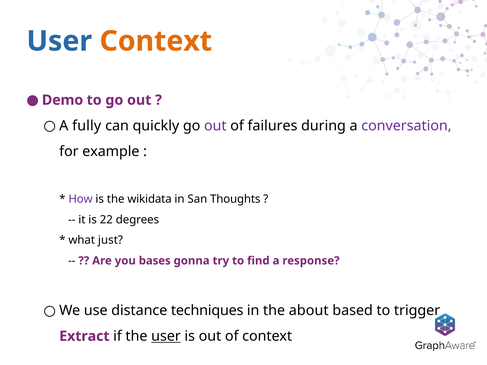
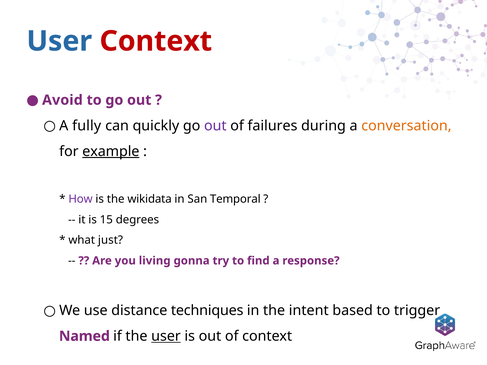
Context at (156, 41) colour: orange -> red
Demo: Demo -> Avoid
conversation colour: purple -> orange
example underline: none -> present
Thoughts: Thoughts -> Temporal
22: 22 -> 15
bases: bases -> living
about: about -> intent
Extract: Extract -> Named
